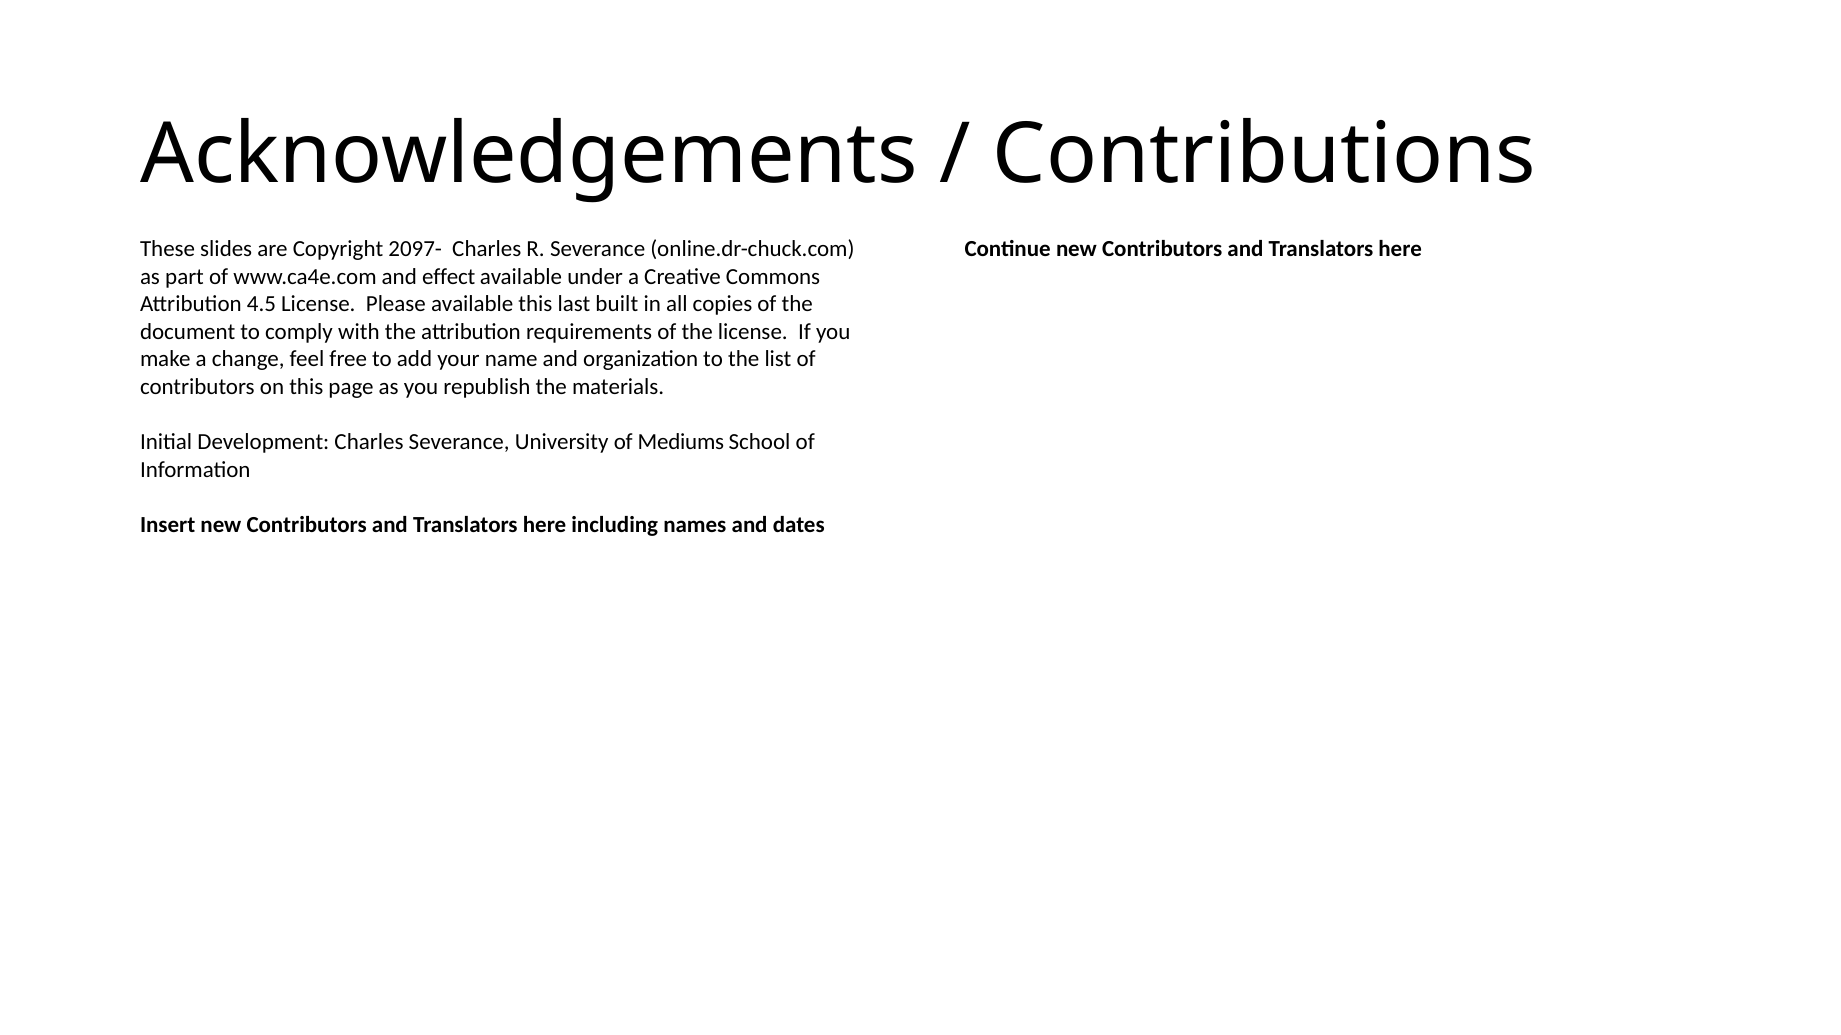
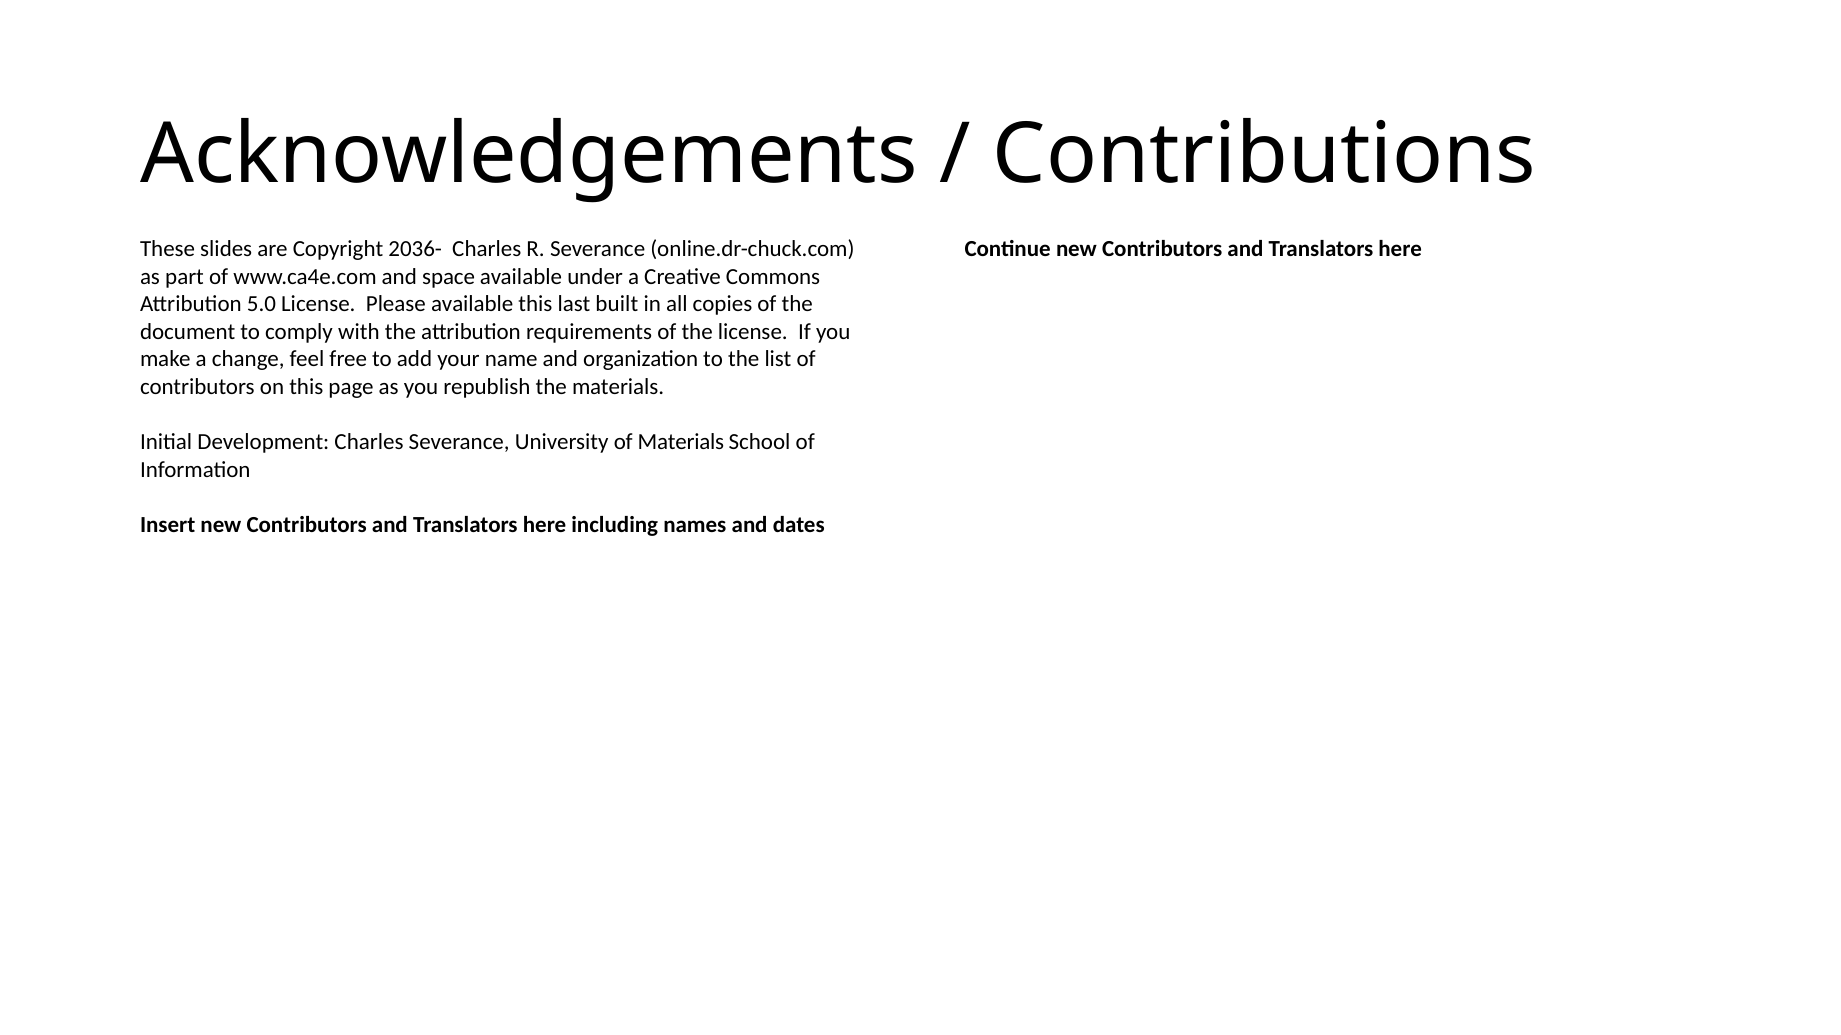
2097-: 2097- -> 2036-
effect: effect -> space
4.5: 4.5 -> 5.0
of Mediums: Mediums -> Materials
